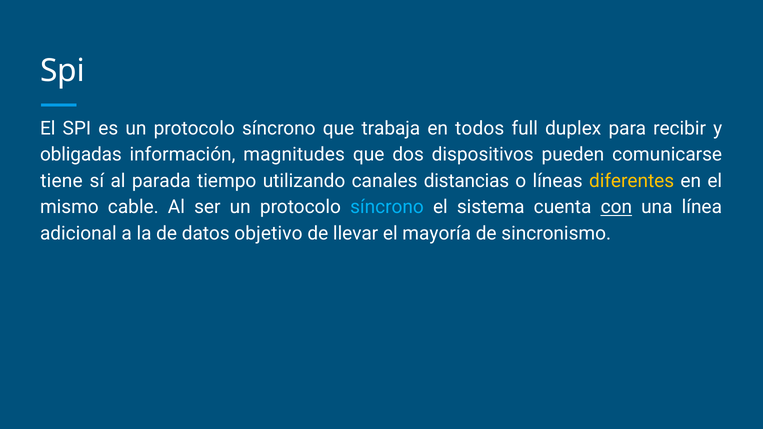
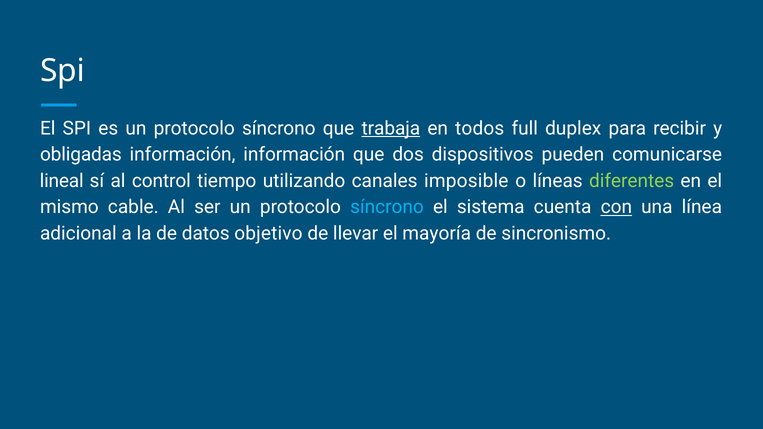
trabaja underline: none -> present
información magnitudes: magnitudes -> información
tiene: tiene -> lineal
parada: parada -> control
distancias: distancias -> imposible
diferentes colour: yellow -> light green
